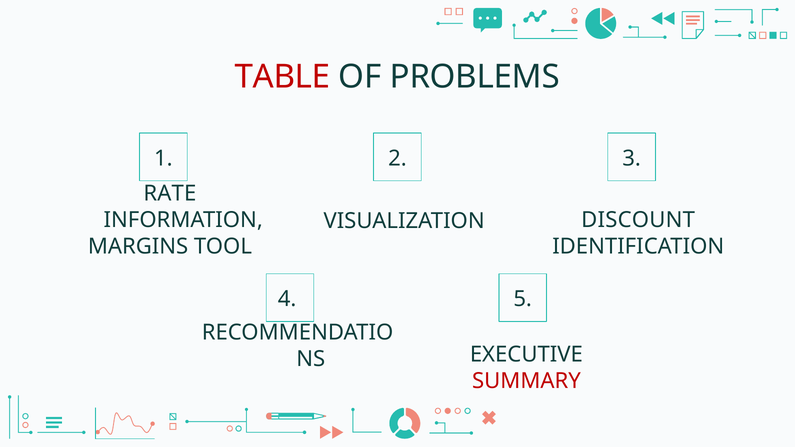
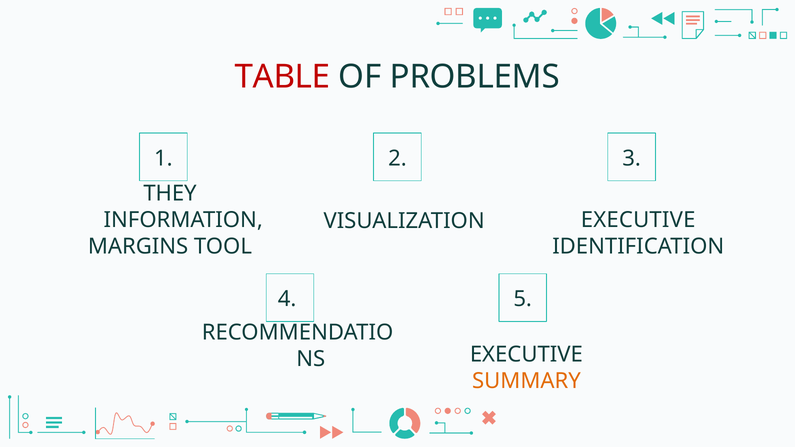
RATE: RATE -> THEY
VISUALIZATION DISCOUNT: DISCOUNT -> EXECUTIVE
SUMMARY colour: red -> orange
